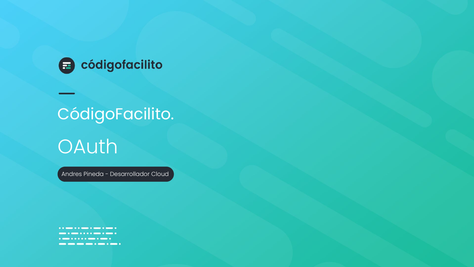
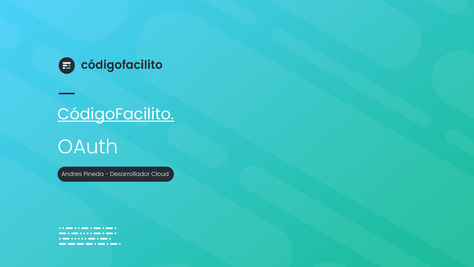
CódigoFacilito underline: none -> present
